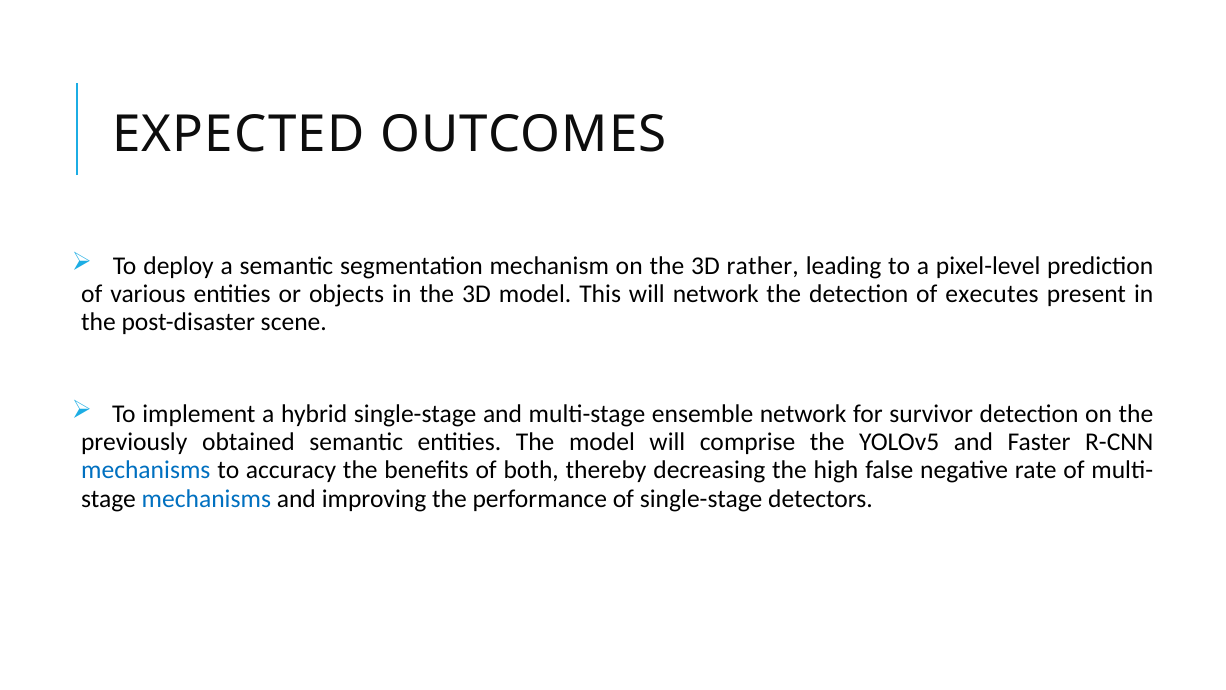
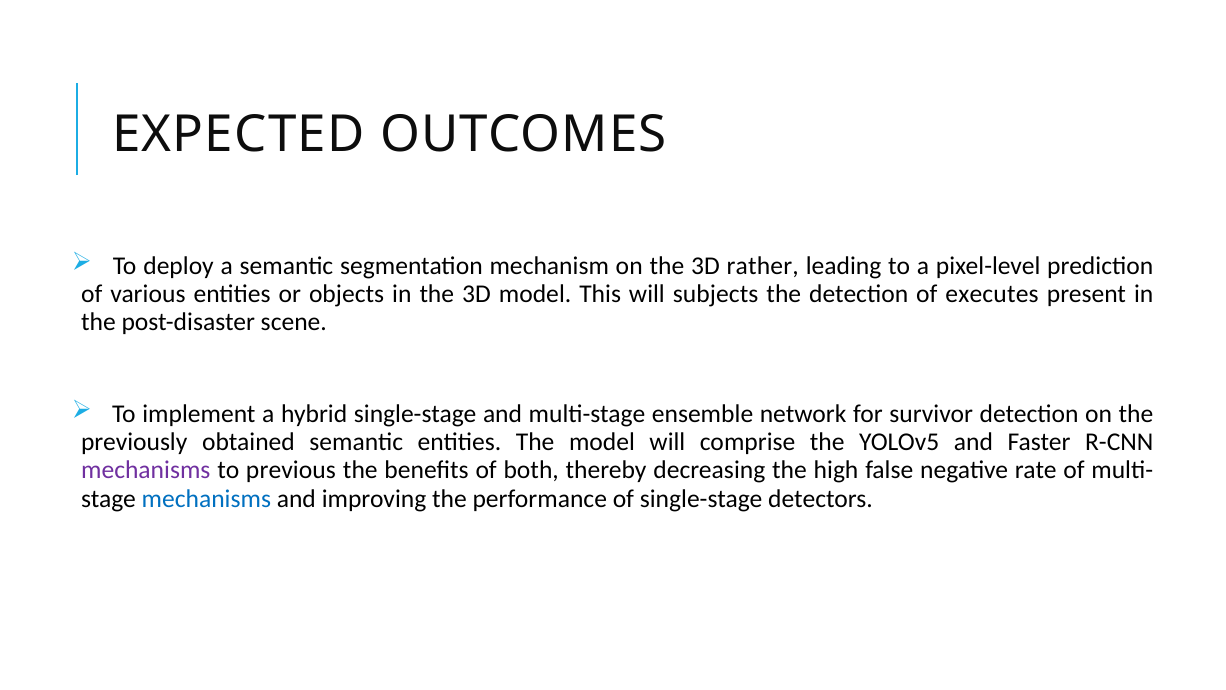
will network: network -> subjects
mechanisms at (146, 470) colour: blue -> purple
accuracy: accuracy -> previous
